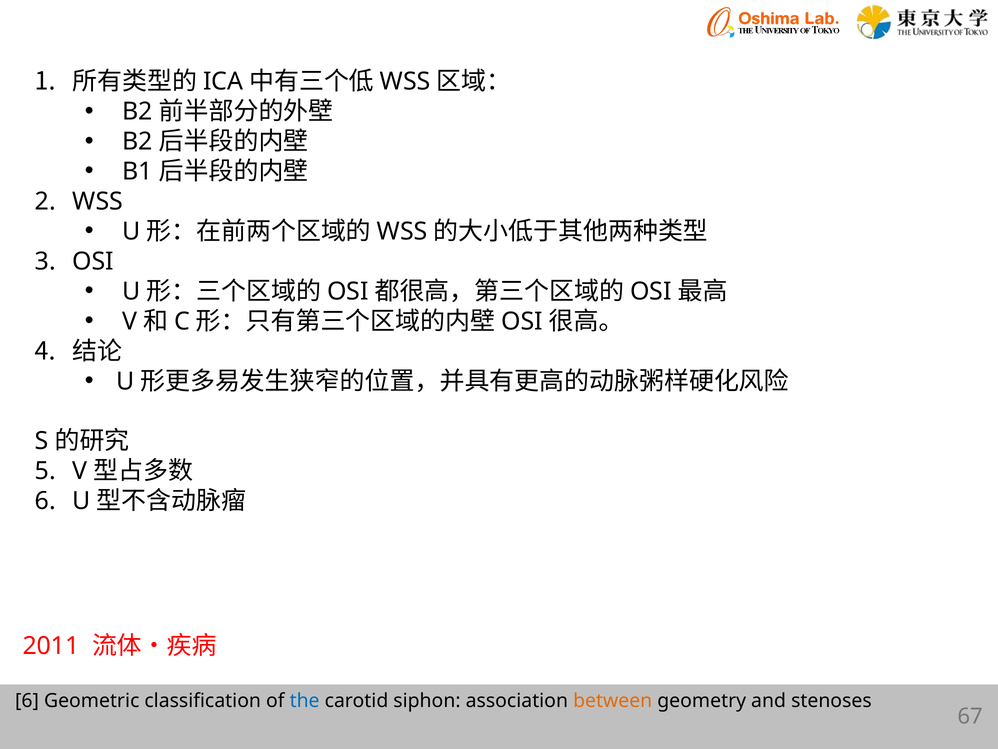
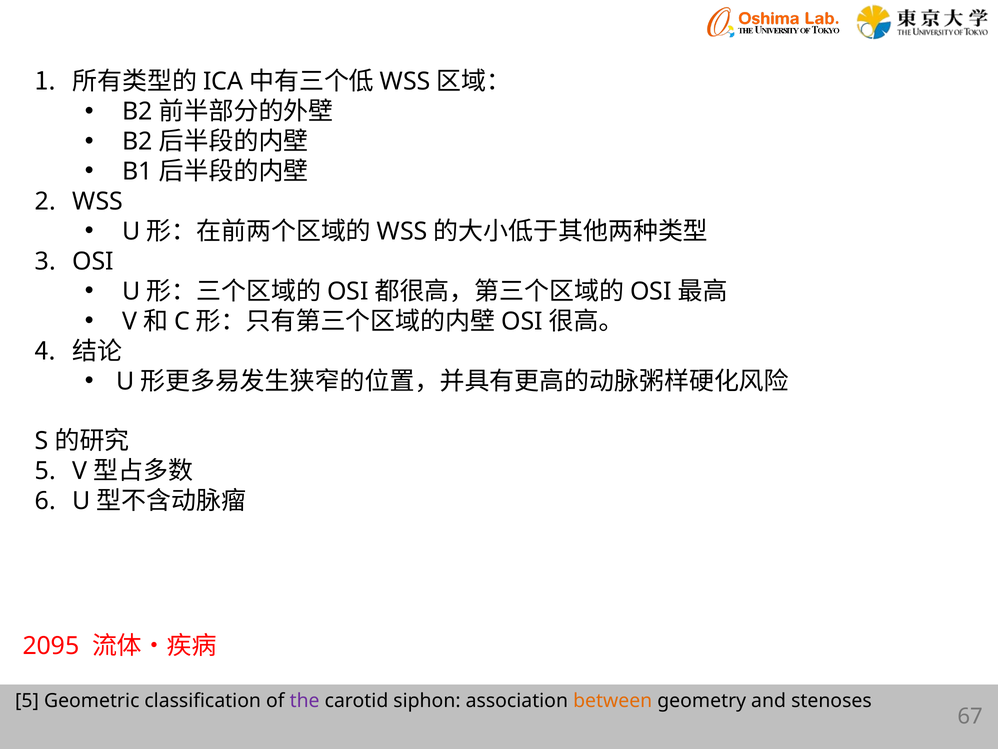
2011: 2011 -> 2095
6 at (27, 700): 6 -> 5
the colour: blue -> purple
